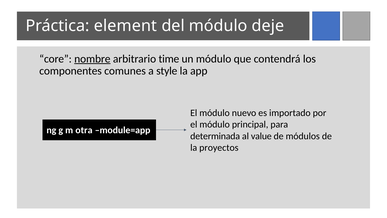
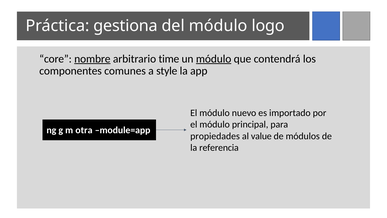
element: element -> gestiona
deje: deje -> logo
módulo at (214, 59) underline: none -> present
determinada: determinada -> propiedades
proyectos: proyectos -> referencia
